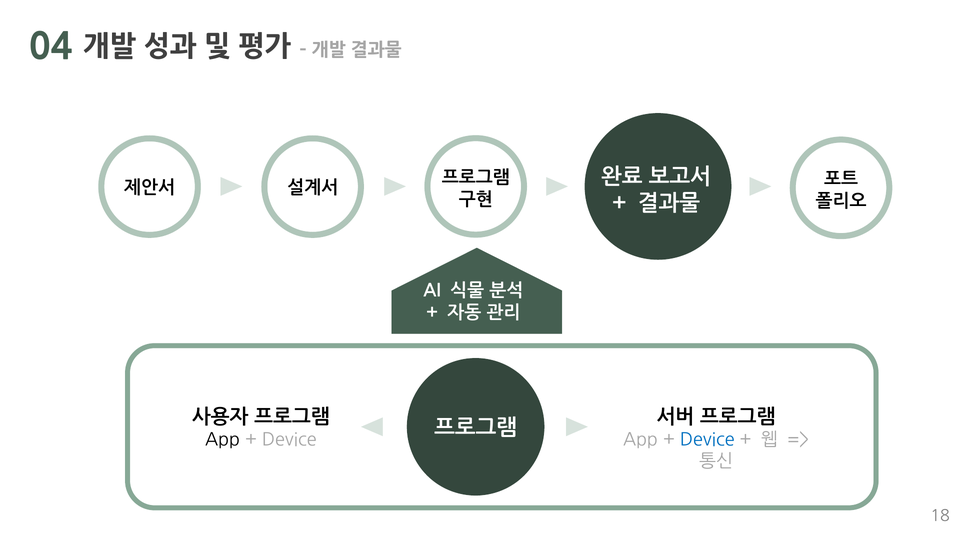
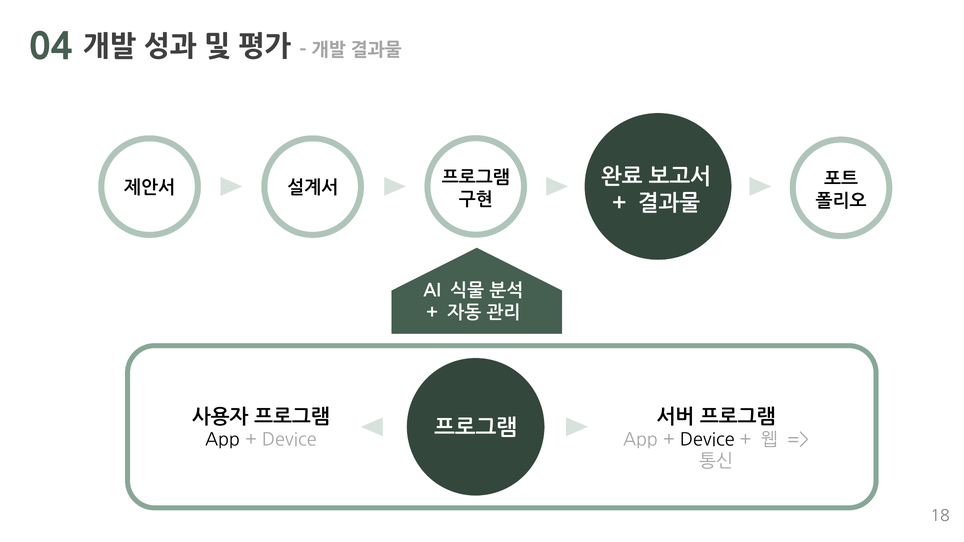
Device at (707, 440) colour: blue -> black
